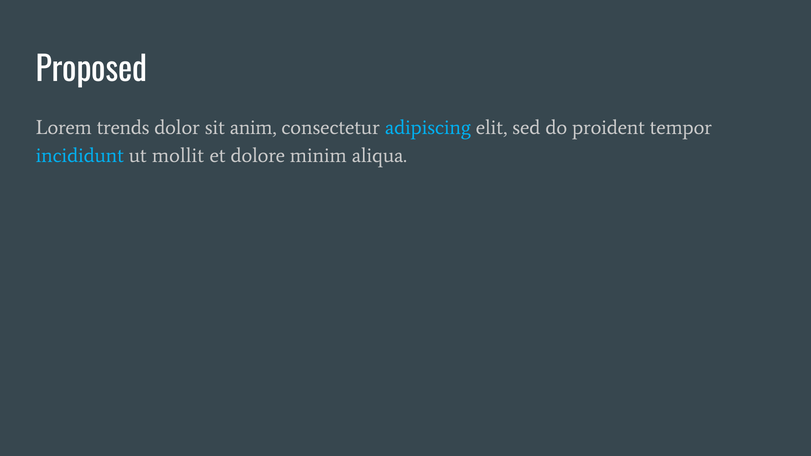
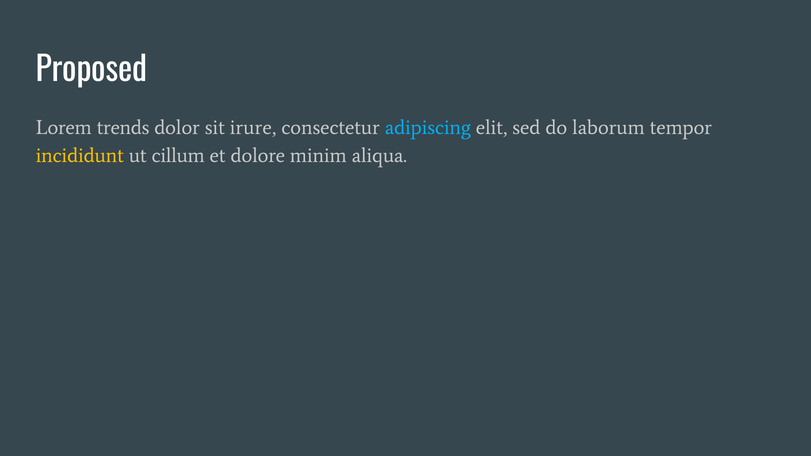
anim: anim -> irure
proident: proident -> laborum
incididunt colour: light blue -> yellow
mollit: mollit -> cillum
